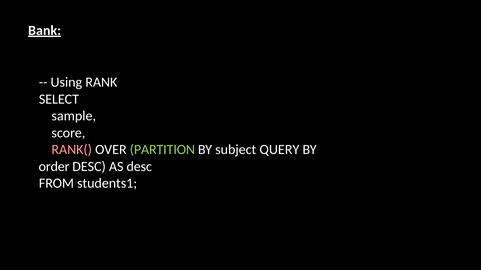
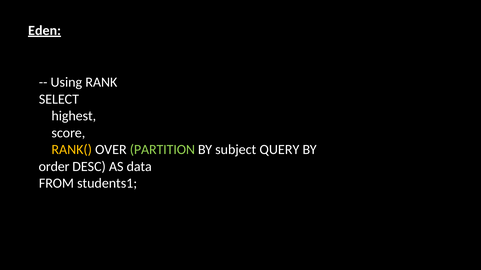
Bank: Bank -> Eden
sample: sample -> highest
RANK( colour: pink -> yellow
AS desc: desc -> data
